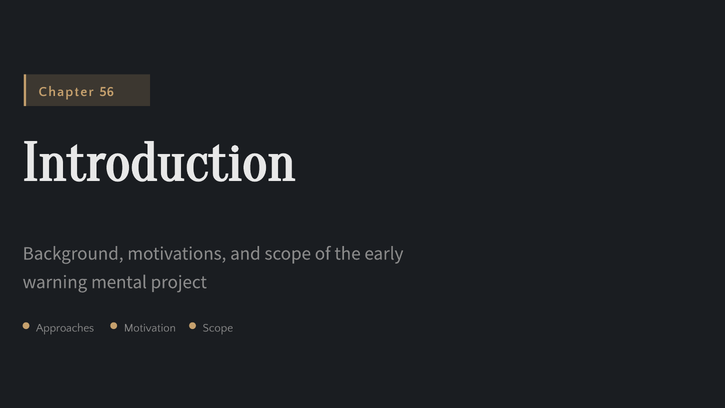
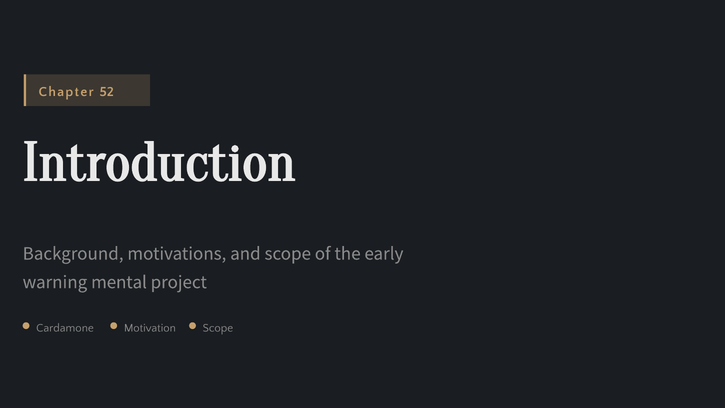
56: 56 -> 52
Approaches: Approaches -> Cardamone
